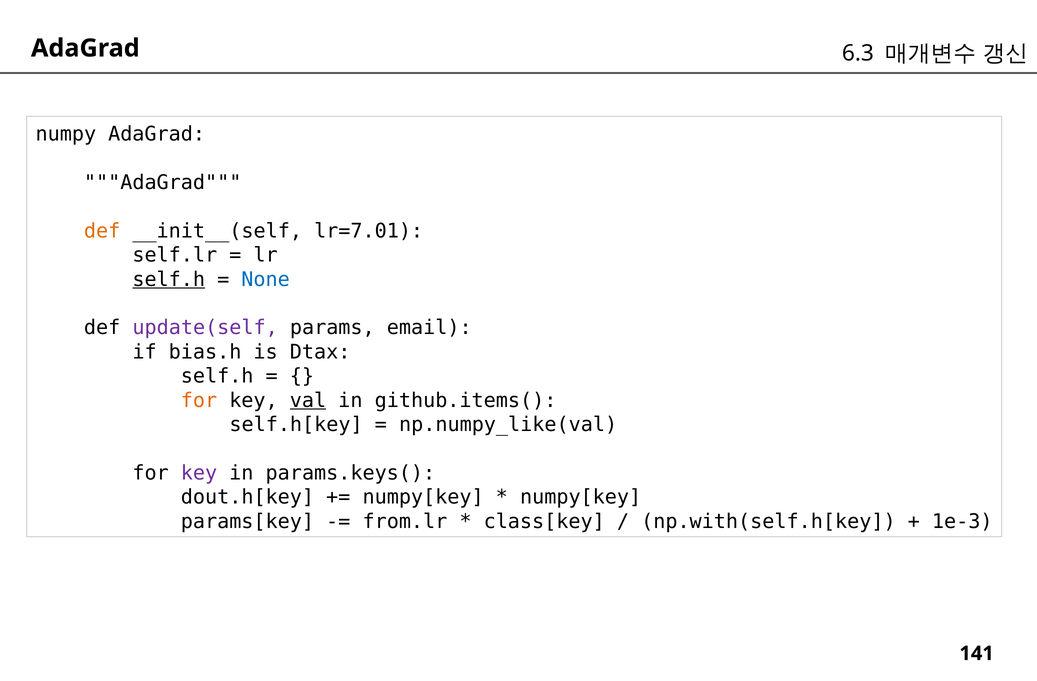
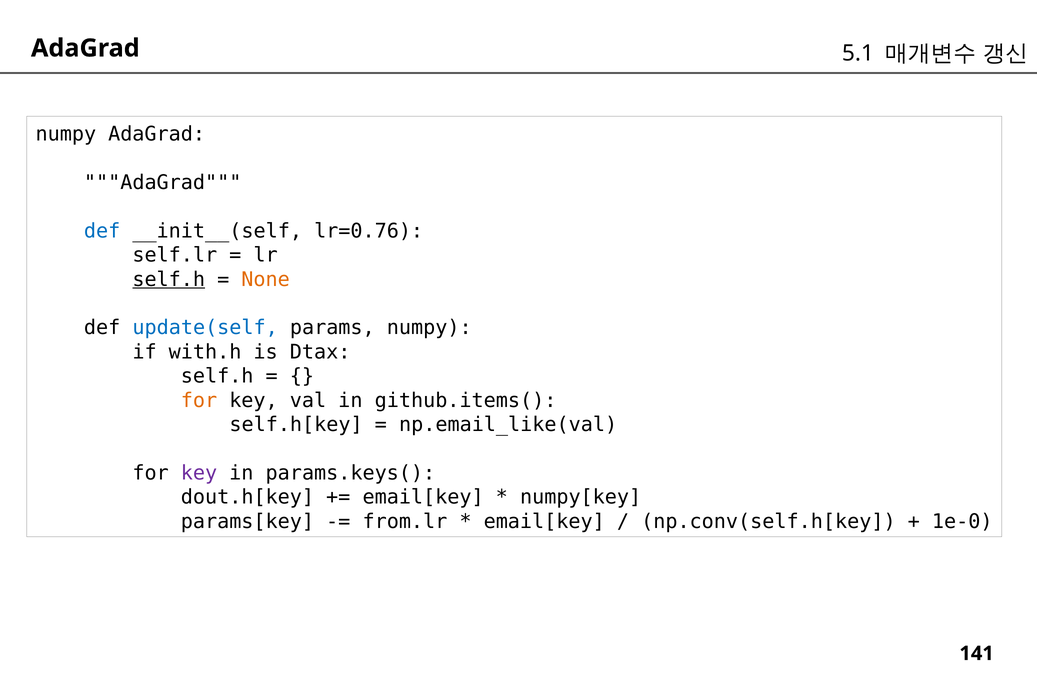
6.3: 6.3 -> 5.1
def at (102, 231) colour: orange -> blue
lr=7.01: lr=7.01 -> lr=0.76
None colour: blue -> orange
update(self colour: purple -> blue
params email: email -> numpy
bias.h: bias.h -> with.h
val underline: present -> none
np.numpy_like(val: np.numpy_like(val -> np.email_like(val
numpy[key at (423, 497): numpy[key -> email[key
class[key at (544, 522): class[key -> email[key
np.with(self.h[key: np.with(self.h[key -> np.conv(self.h[key
1e-3: 1e-3 -> 1e-0
